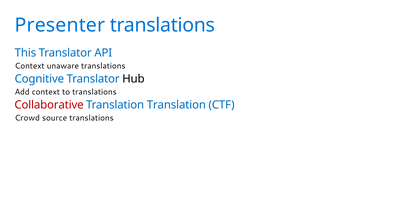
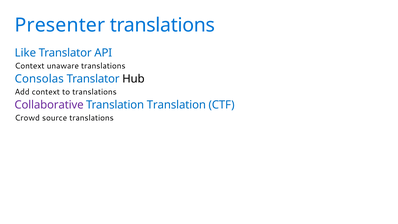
This: This -> Like
Cognitive: Cognitive -> Consolas
Collaborative colour: red -> purple
